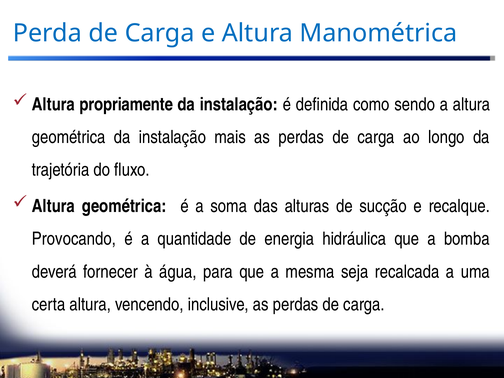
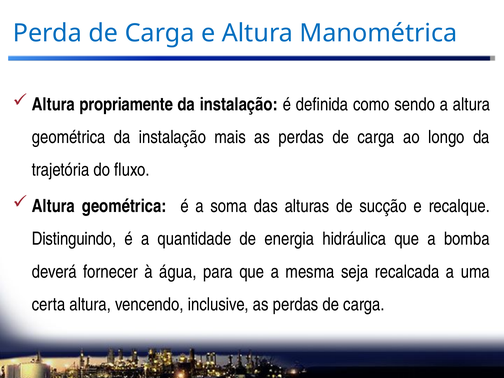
Provocando: Provocando -> Distinguindo
